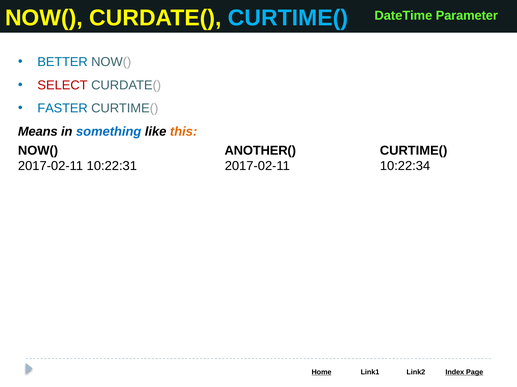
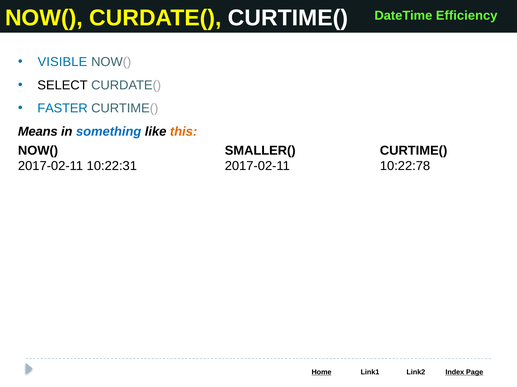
CURTIME( at (288, 18) colour: light blue -> white
Parameter: Parameter -> Efficiency
BETTER: BETTER -> VISIBLE
SELECT colour: red -> black
ANOTHER(: ANOTHER( -> SMALLER(
10:22:34: 10:22:34 -> 10:22:78
